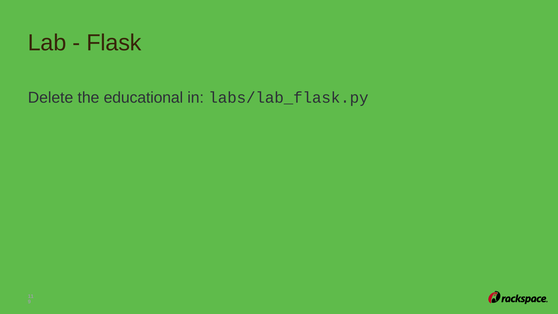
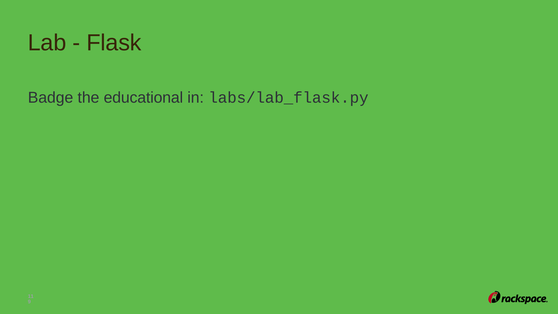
Delete: Delete -> Badge
